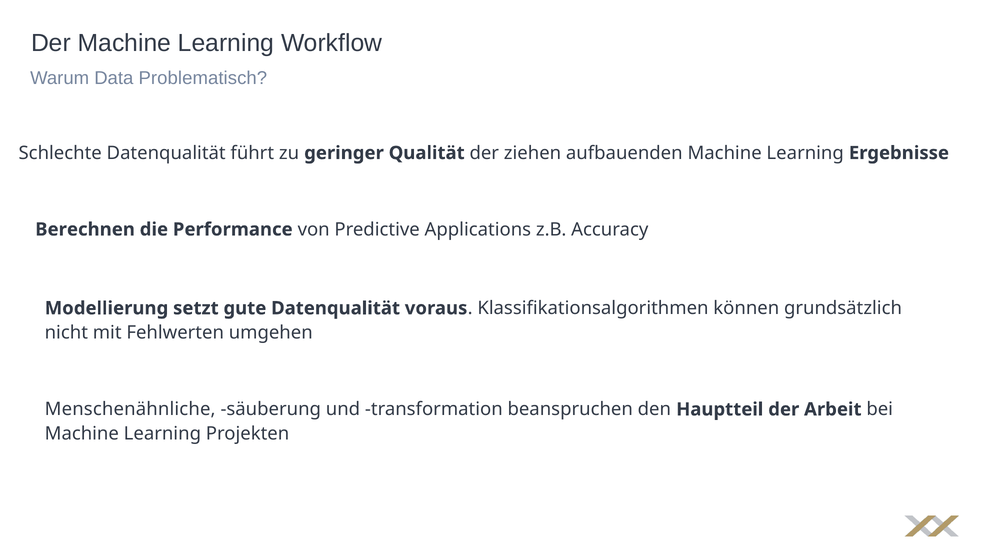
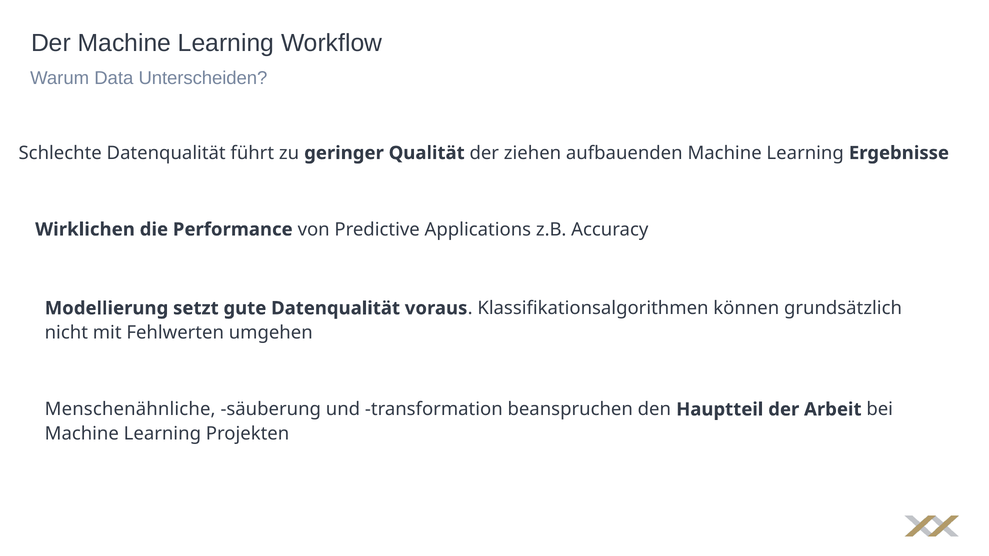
Problematisch: Problematisch -> Unterscheiden
Berechnen: Berechnen -> Wirklichen
